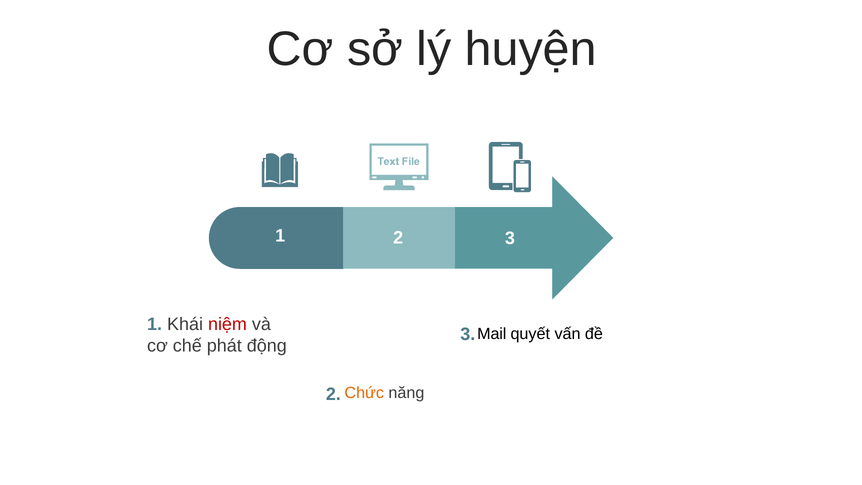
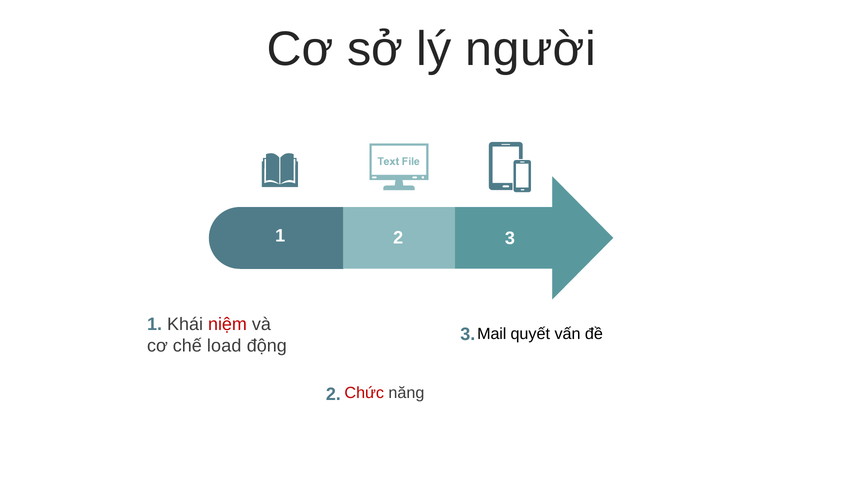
huyện: huyện -> người
phát: phát -> load
Chức colour: orange -> red
